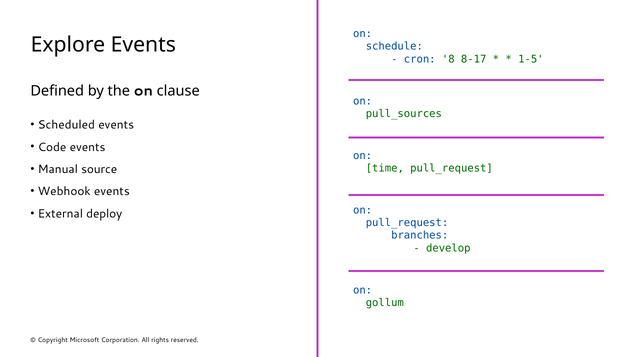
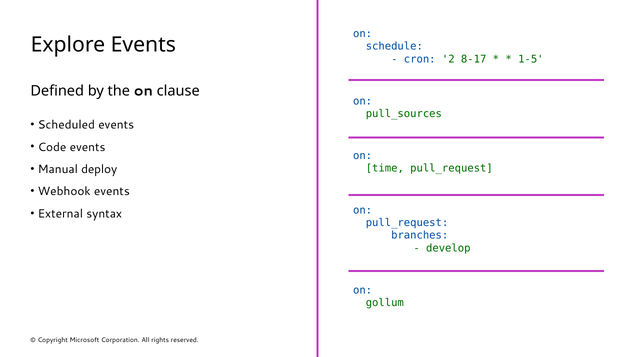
8: 8 -> 2
source: source -> deploy
deploy: deploy -> syntax
